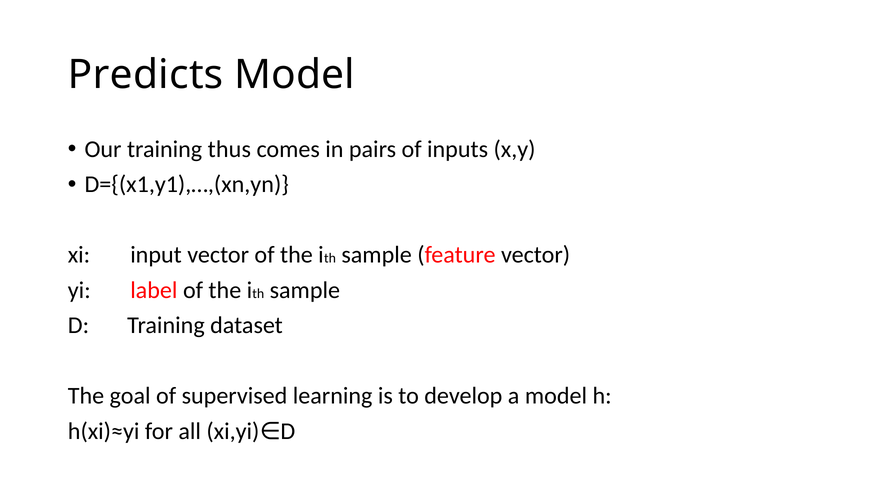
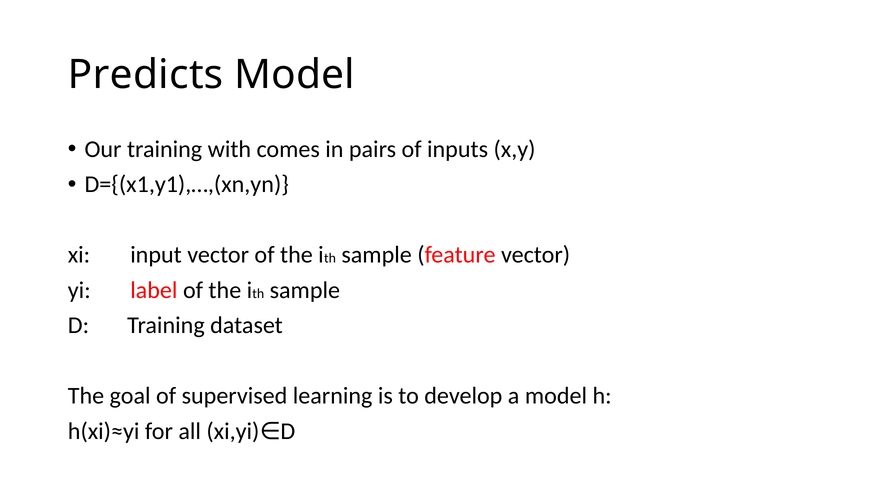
thus: thus -> with
